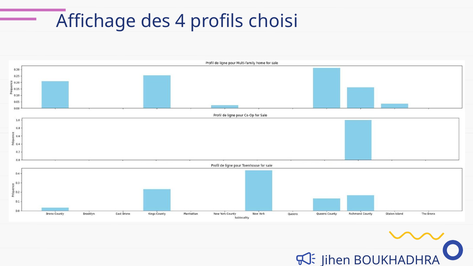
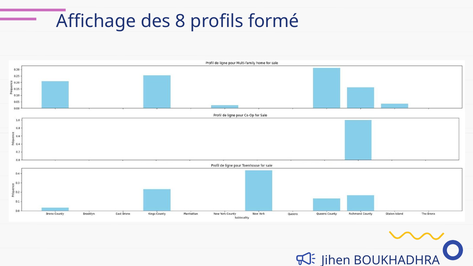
4: 4 -> 8
choisi: choisi -> formé
